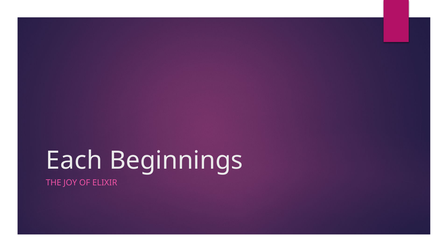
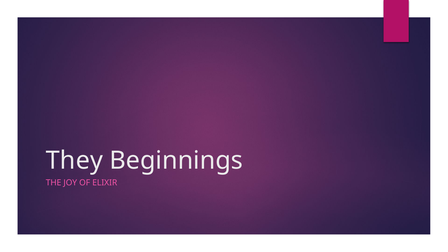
Each: Each -> They
